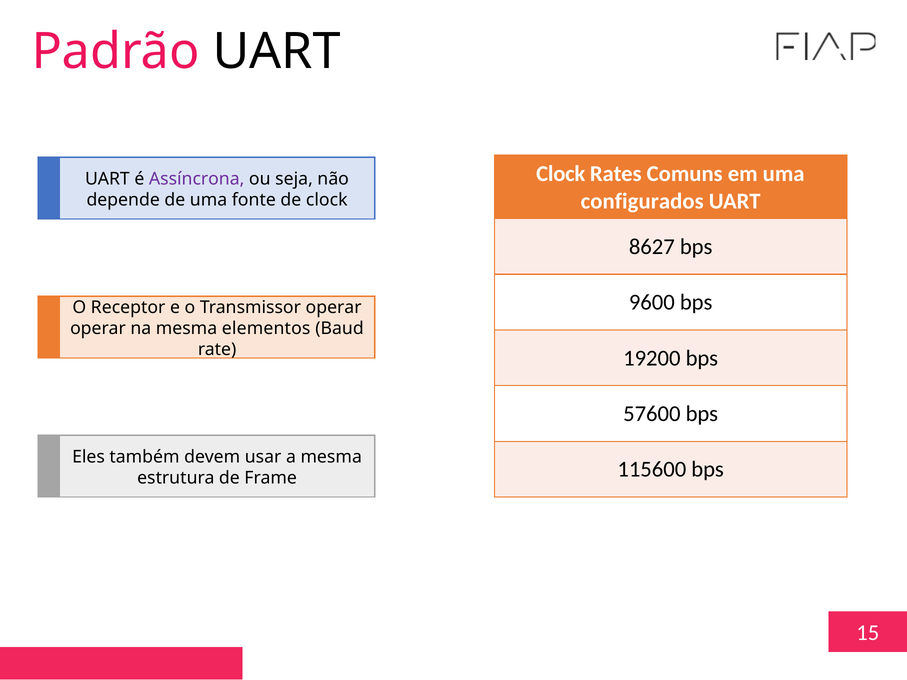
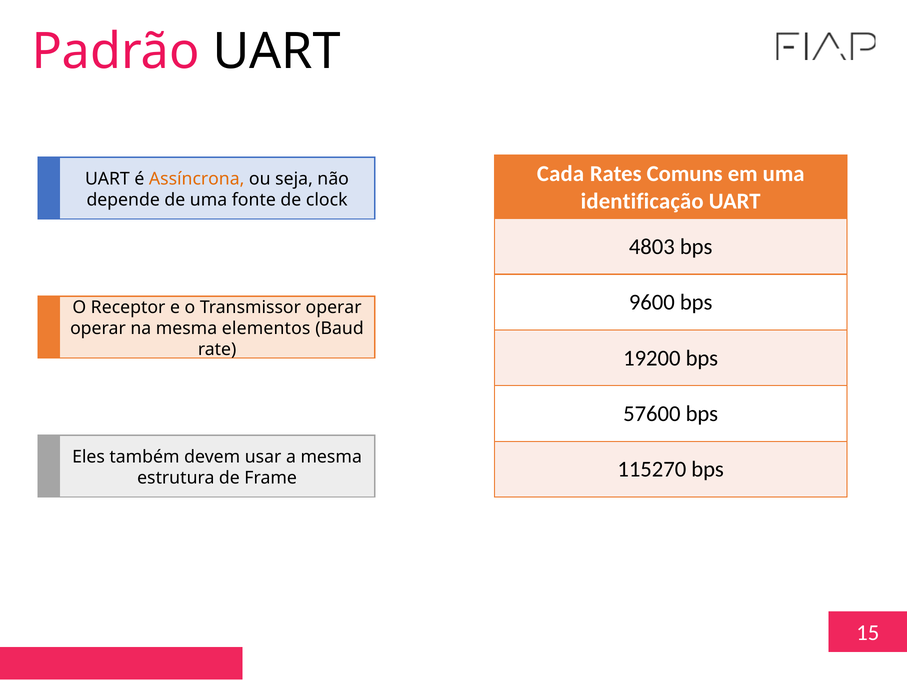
Clock at (561, 174): Clock -> Cada
Assíncrona colour: purple -> orange
configurados: configurados -> identificação
8627: 8627 -> 4803
115600: 115600 -> 115270
